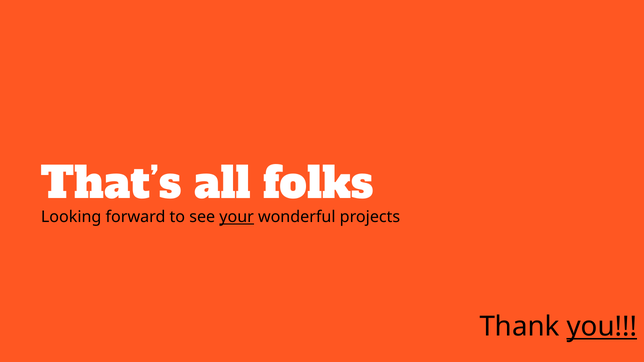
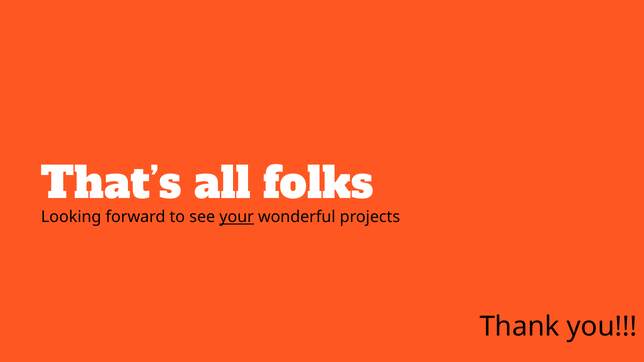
you underline: present -> none
